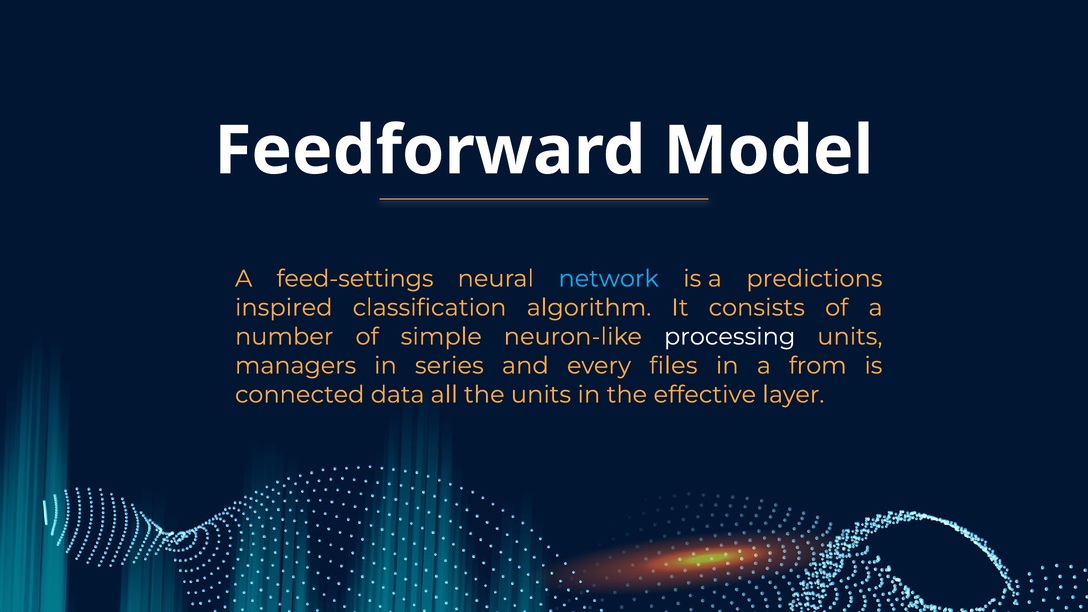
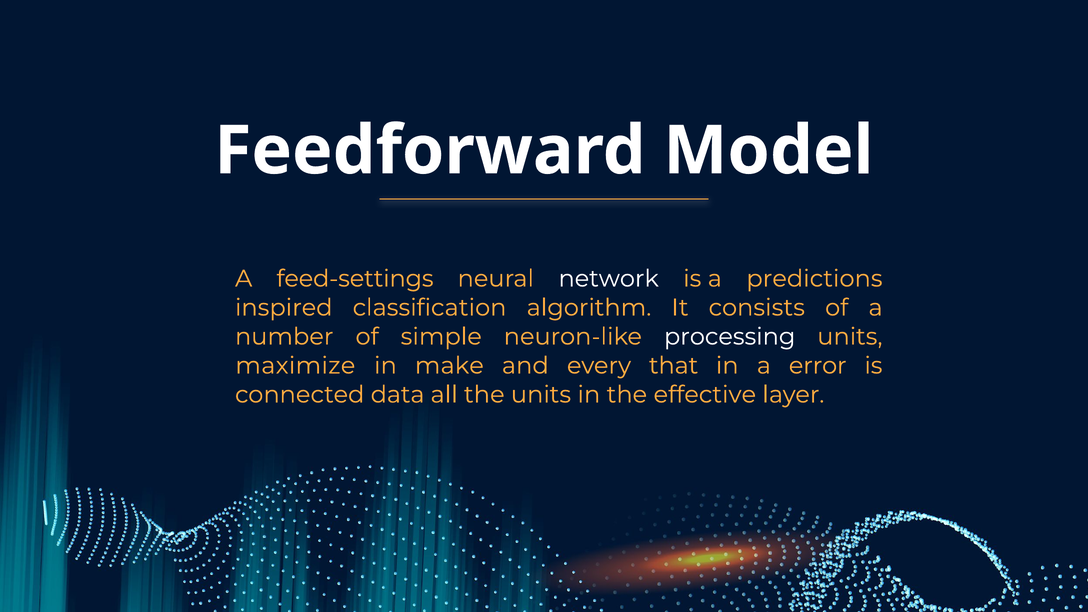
network colour: light blue -> white
managers: managers -> maximize
series: series -> make
files: files -> that
from: from -> error
